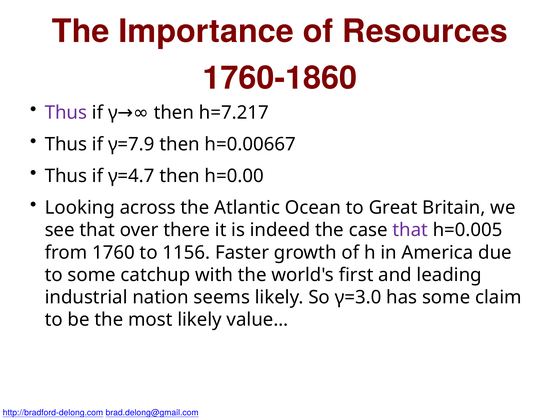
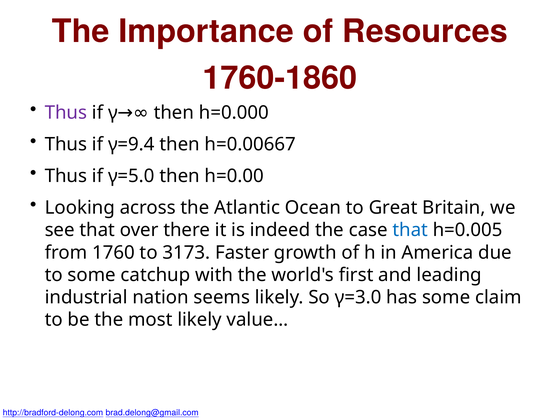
h=7.217: h=7.217 -> h=0.000
γ=7.9: γ=7.9 -> γ=9.4
γ=4.7: γ=4.7 -> γ=5.0
that at (410, 230) colour: purple -> blue
1156: 1156 -> 3173
